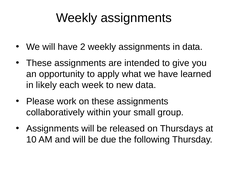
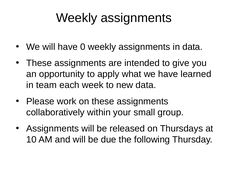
2: 2 -> 0
likely: likely -> team
